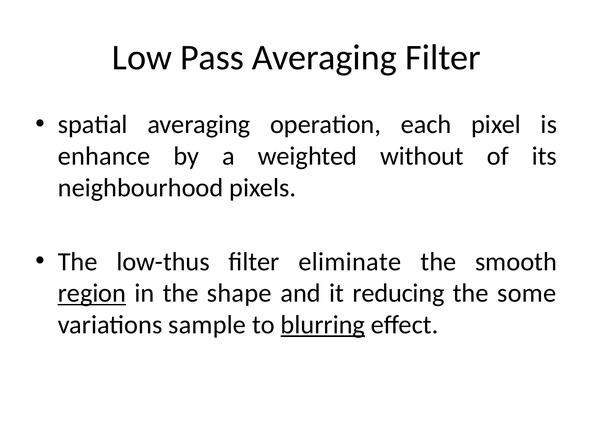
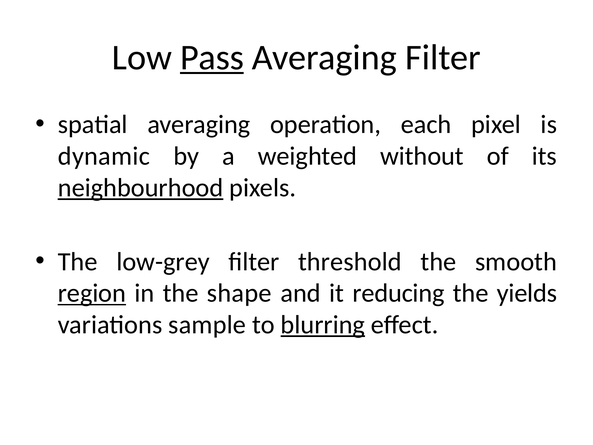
Pass underline: none -> present
enhance: enhance -> dynamic
neighbourhood underline: none -> present
low-thus: low-thus -> low-grey
eliminate: eliminate -> threshold
some: some -> yields
